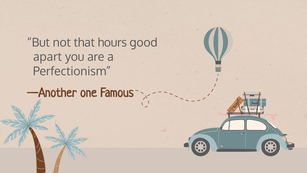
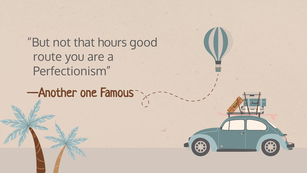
apart: apart -> route
